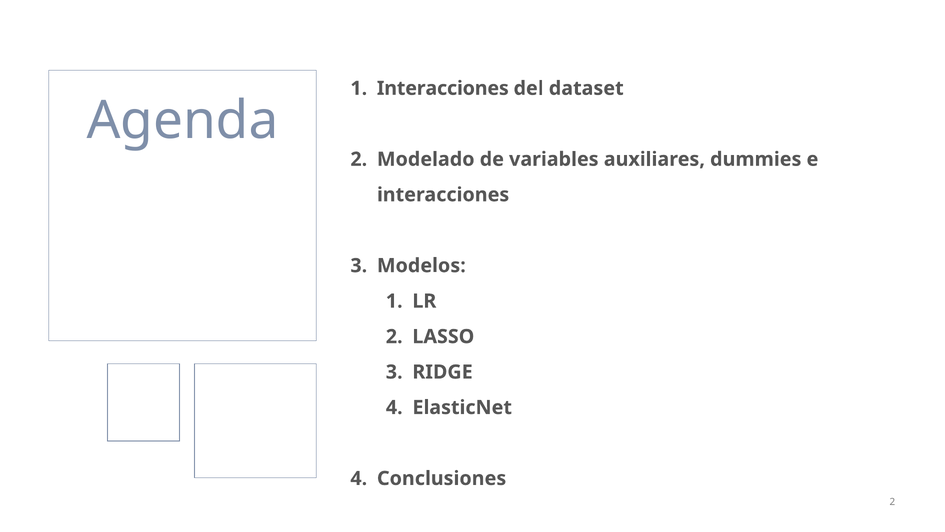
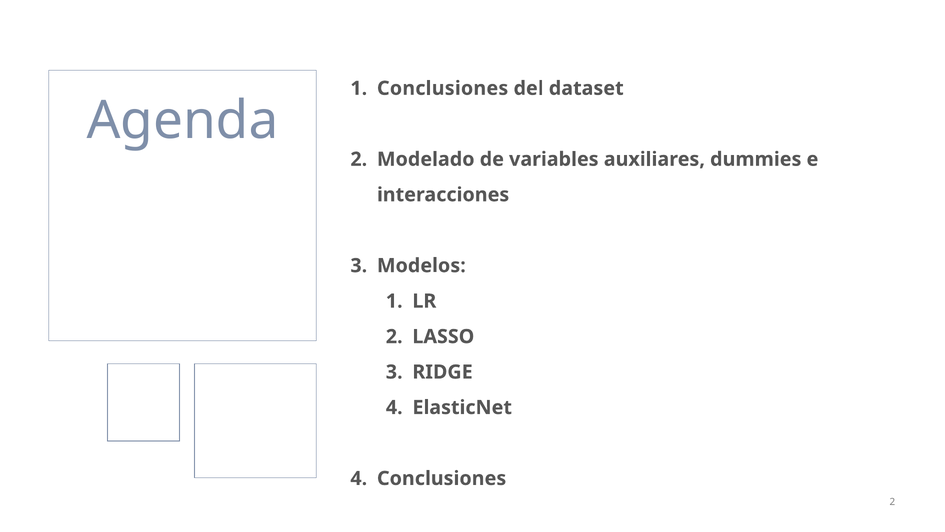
Interacciones at (443, 88): Interacciones -> Conclusiones
